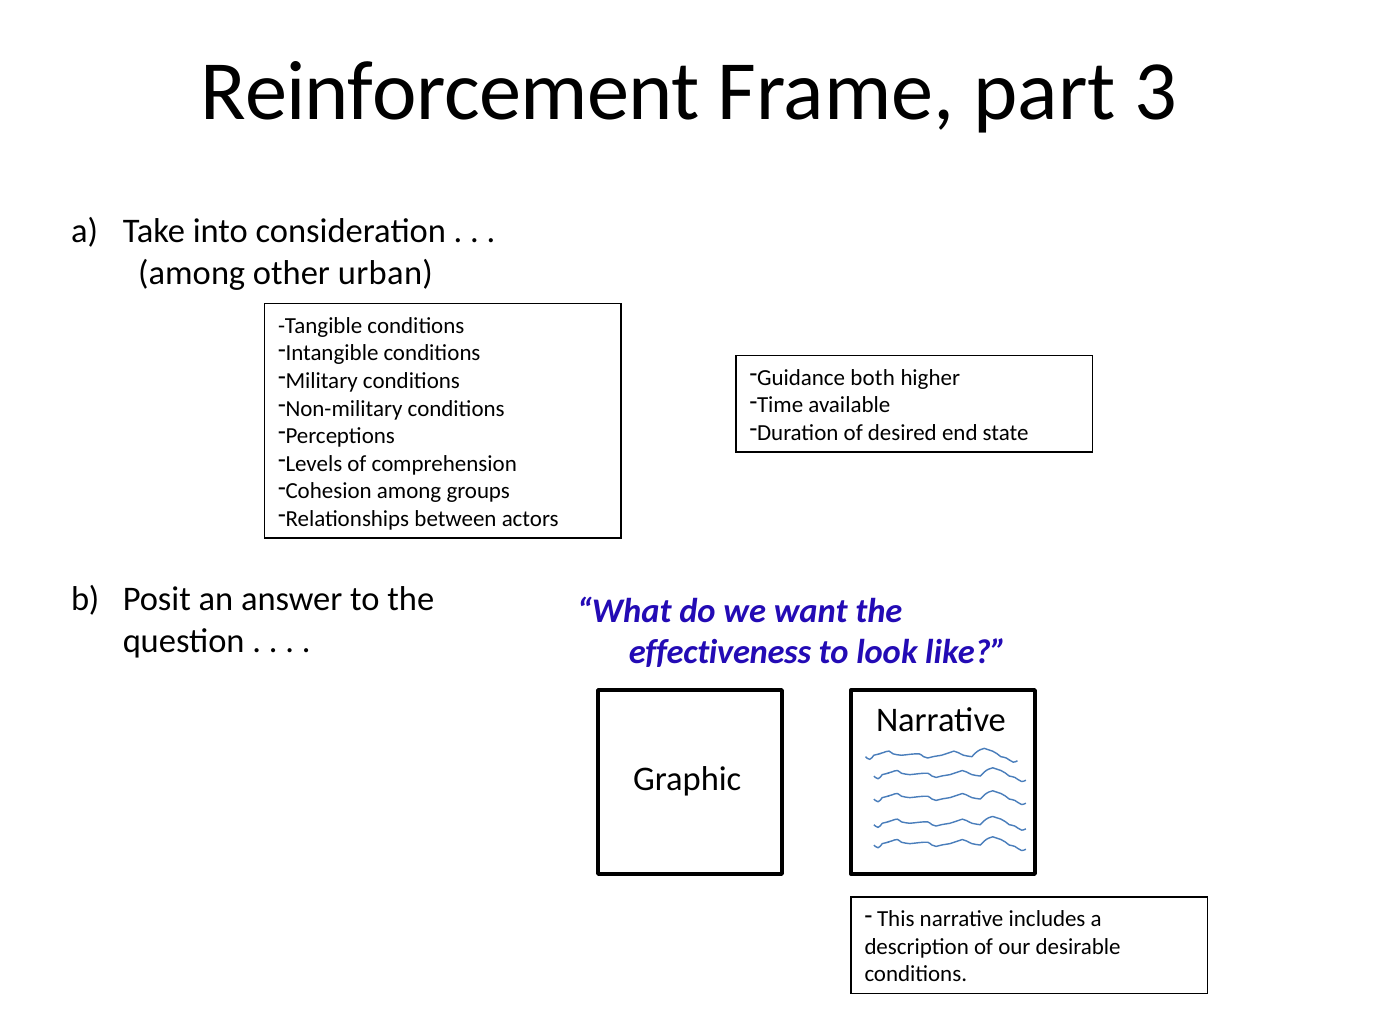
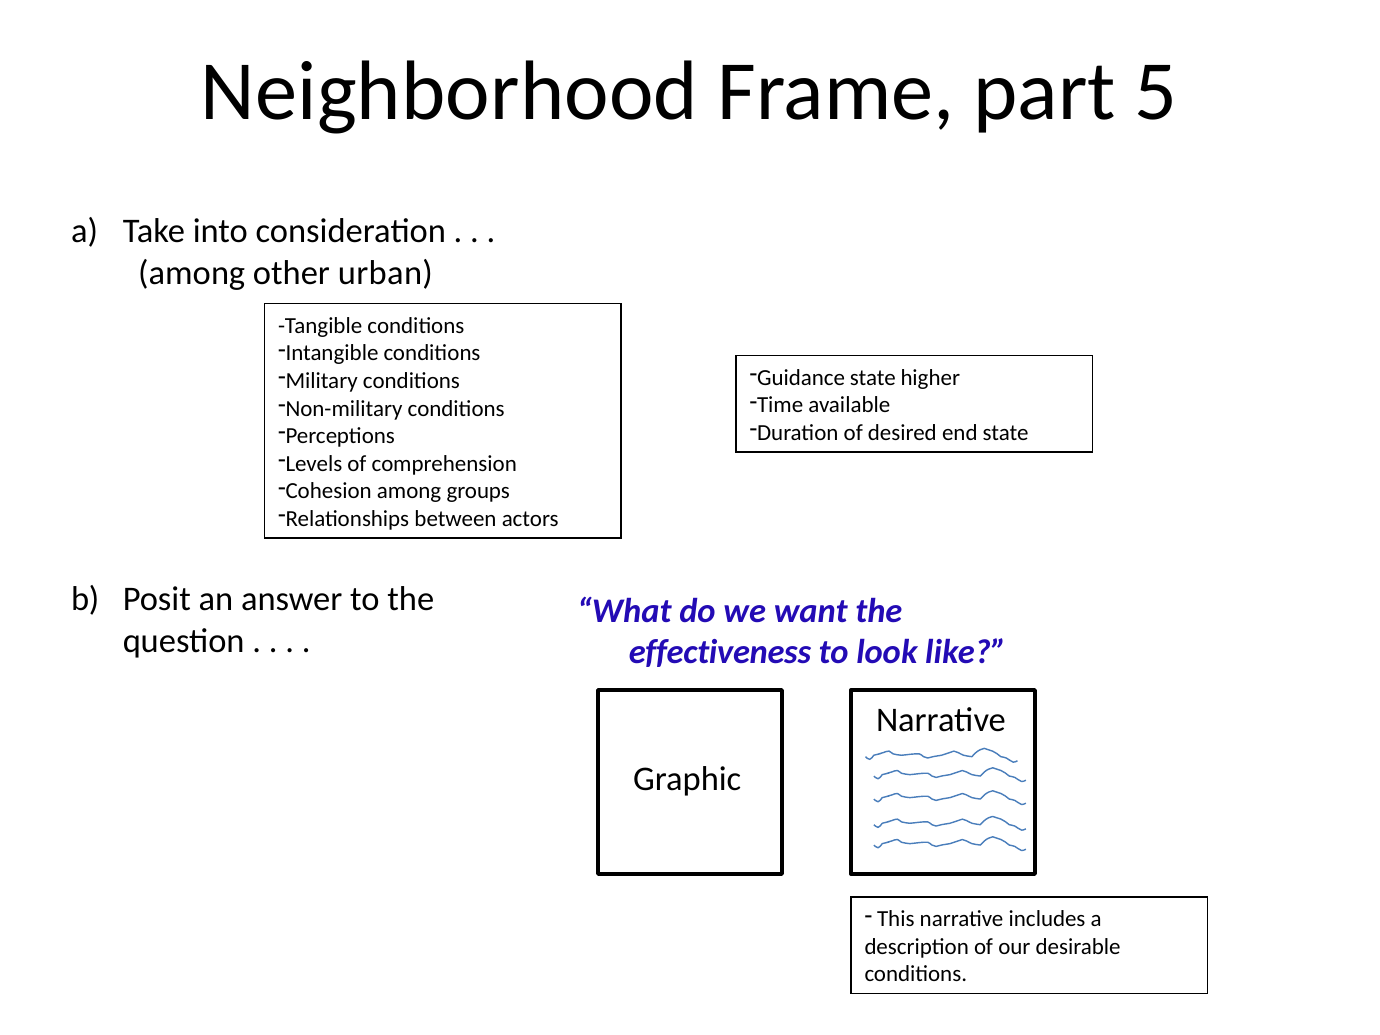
Reinforcement: Reinforcement -> Neighborhood
3: 3 -> 5
Guidance both: both -> state
